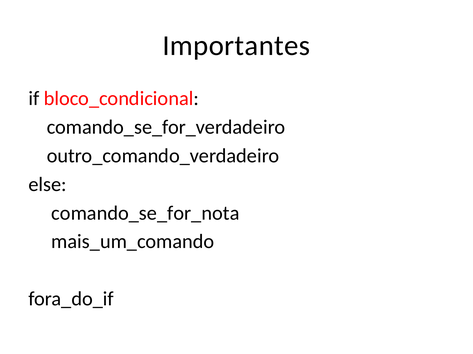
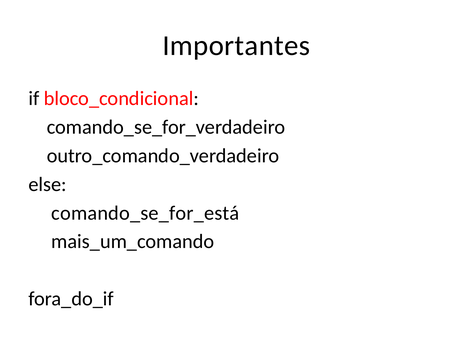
comando_se_for_nota: comando_se_for_nota -> comando_se_for_está
